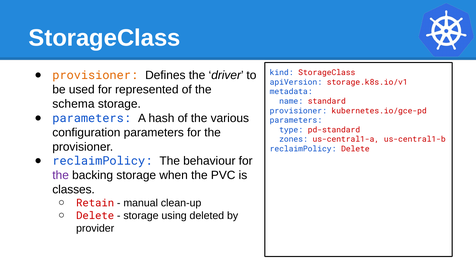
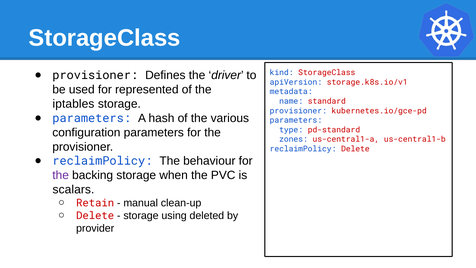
provisioner at (95, 75) colour: orange -> black
schema: schema -> iptables
classes: classes -> scalars
